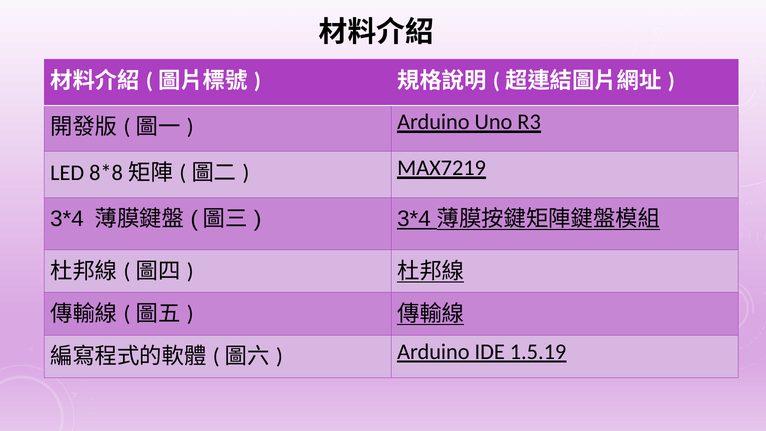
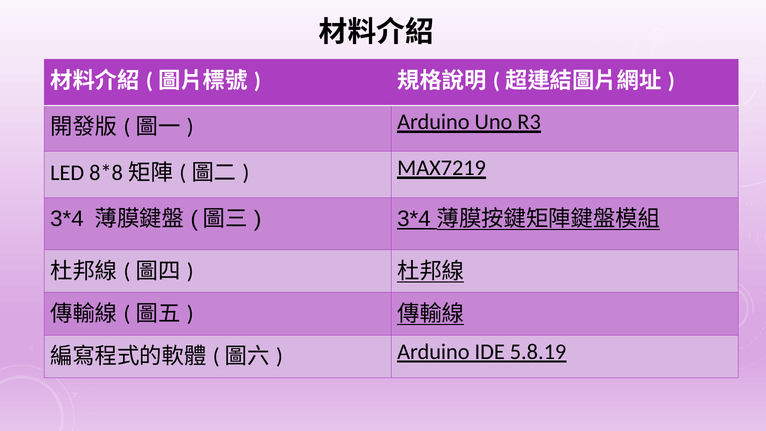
1.5.19: 1.5.19 -> 5.8.19
